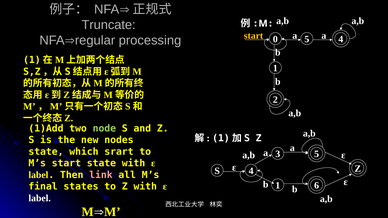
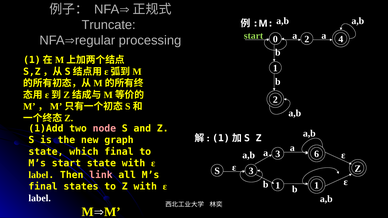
start at (254, 36) colour: yellow -> light green
0 5: 5 -> 2
node colour: light green -> pink
nodes: nodes -> graph
which srart: srart -> final
3 5: 5 -> 6
S 4: 4 -> 3
1 6: 6 -> 1
